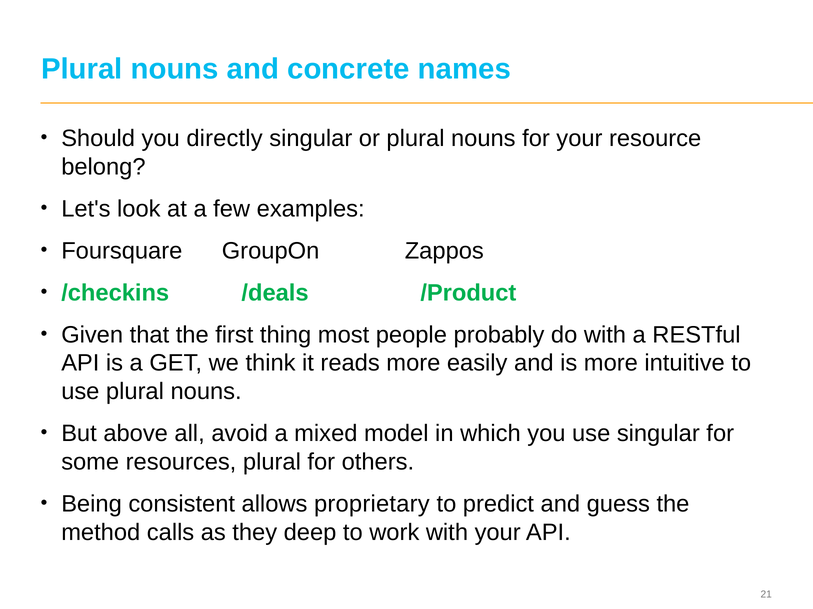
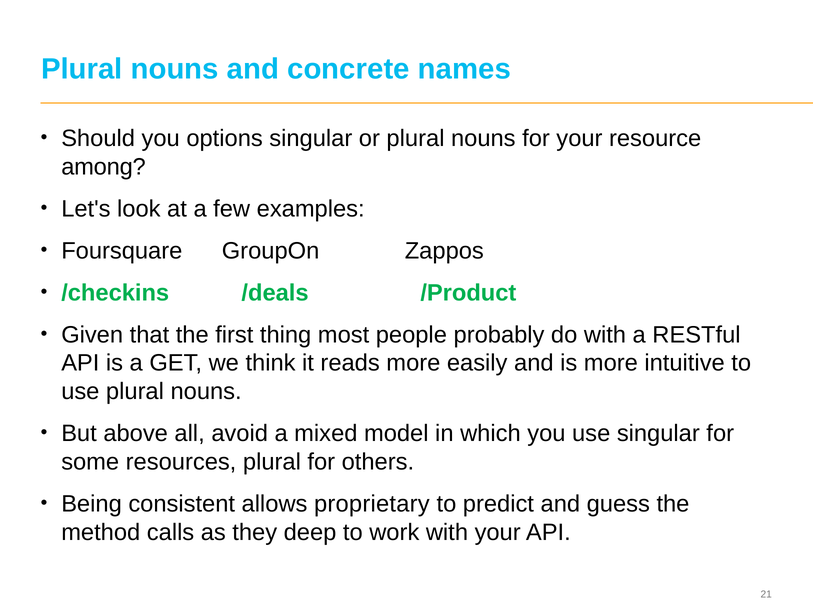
directly: directly -> options
belong: belong -> among
